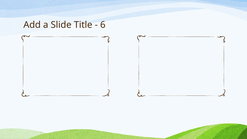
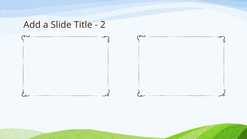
6: 6 -> 2
